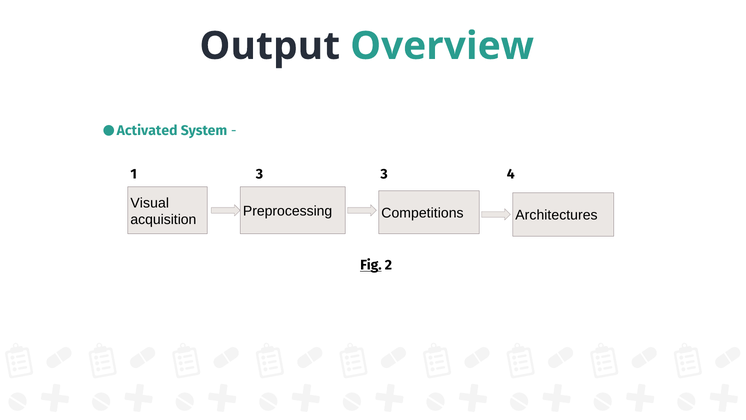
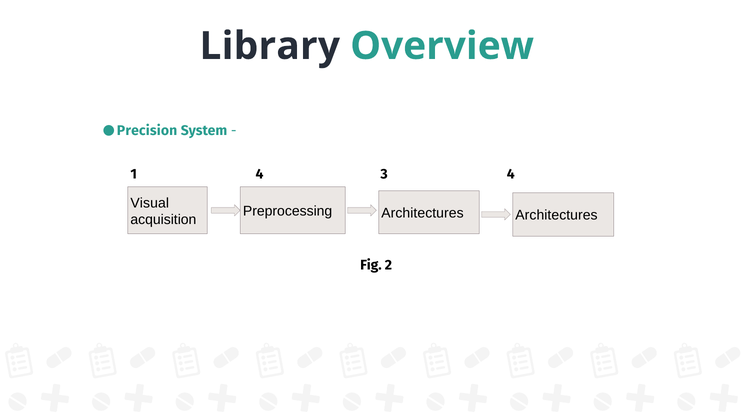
Output: Output -> Library
Activated: Activated -> Precision
1 3: 3 -> 4
Competitions at (422, 213): Competitions -> Architectures
Fig underline: present -> none
